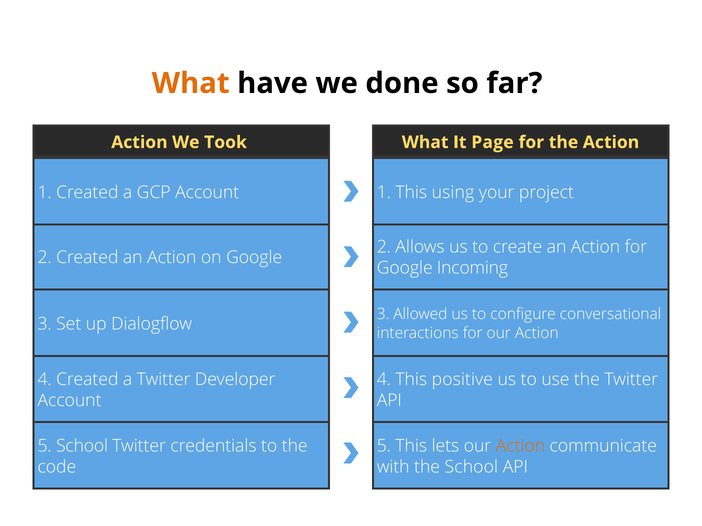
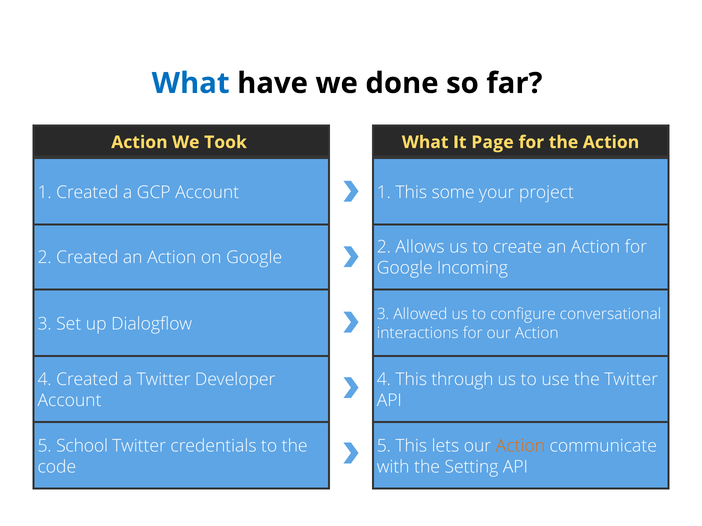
What at (191, 83) colour: orange -> blue
using: using -> some
positive: positive -> through
the School: School -> Setting
